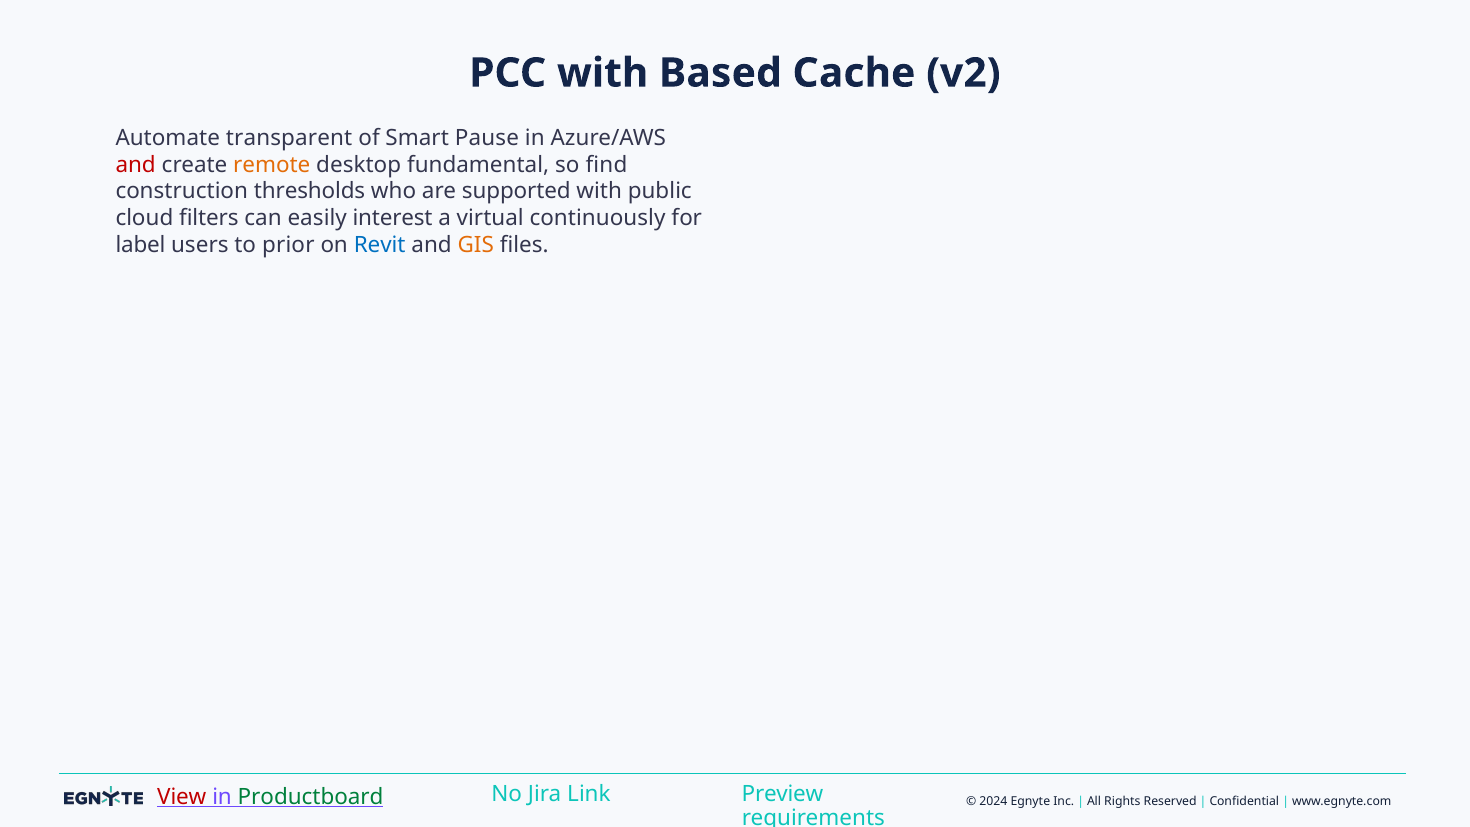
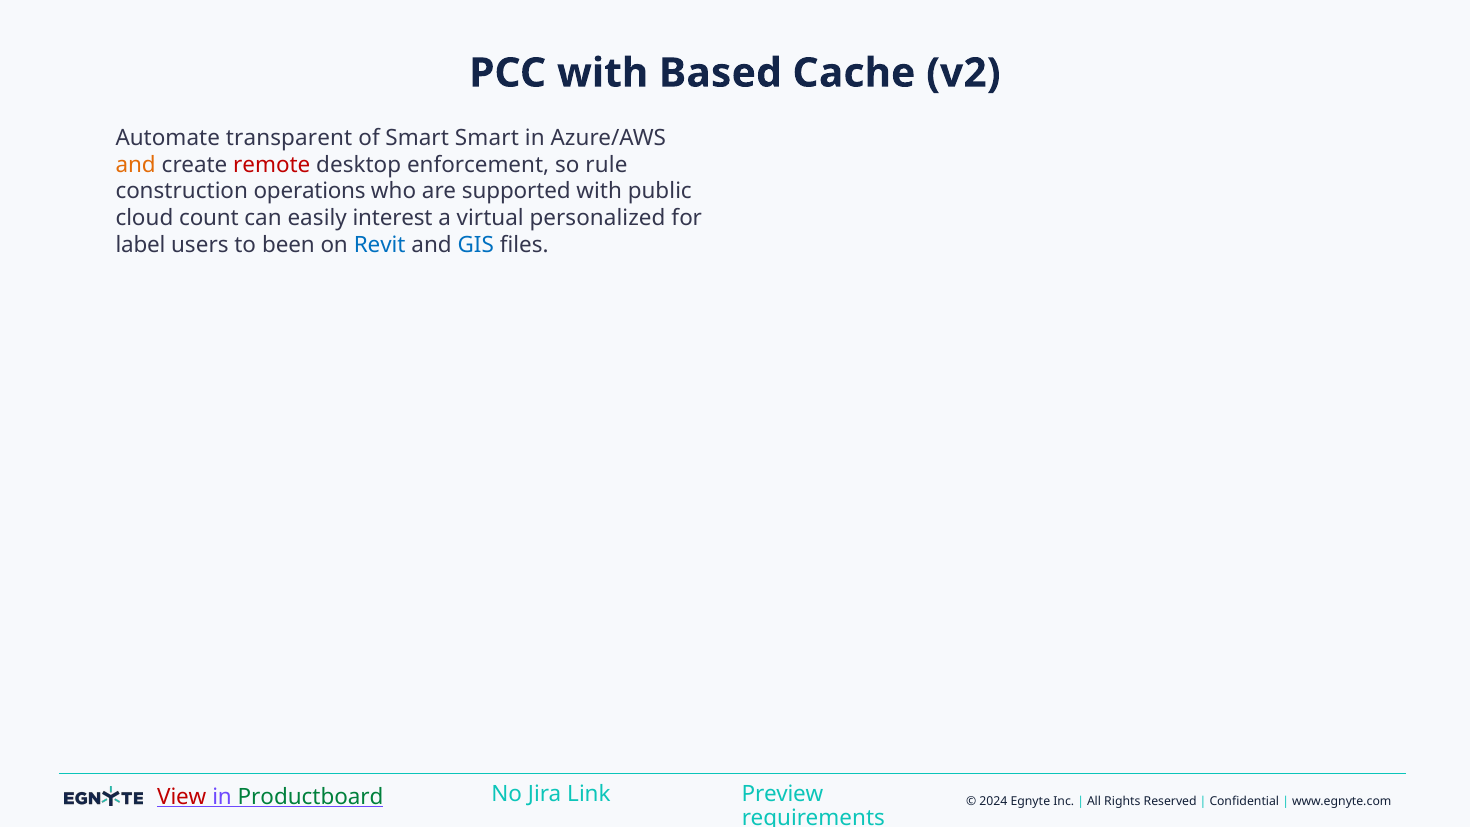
Smart Pause: Pause -> Smart
and at (136, 165) colour: red -> orange
remote colour: orange -> red
fundamental: fundamental -> enforcement
find: find -> rule
thresholds: thresholds -> operations
filters: filters -> count
continuously: continuously -> personalized
prior: prior -> been
GIS colour: orange -> blue
